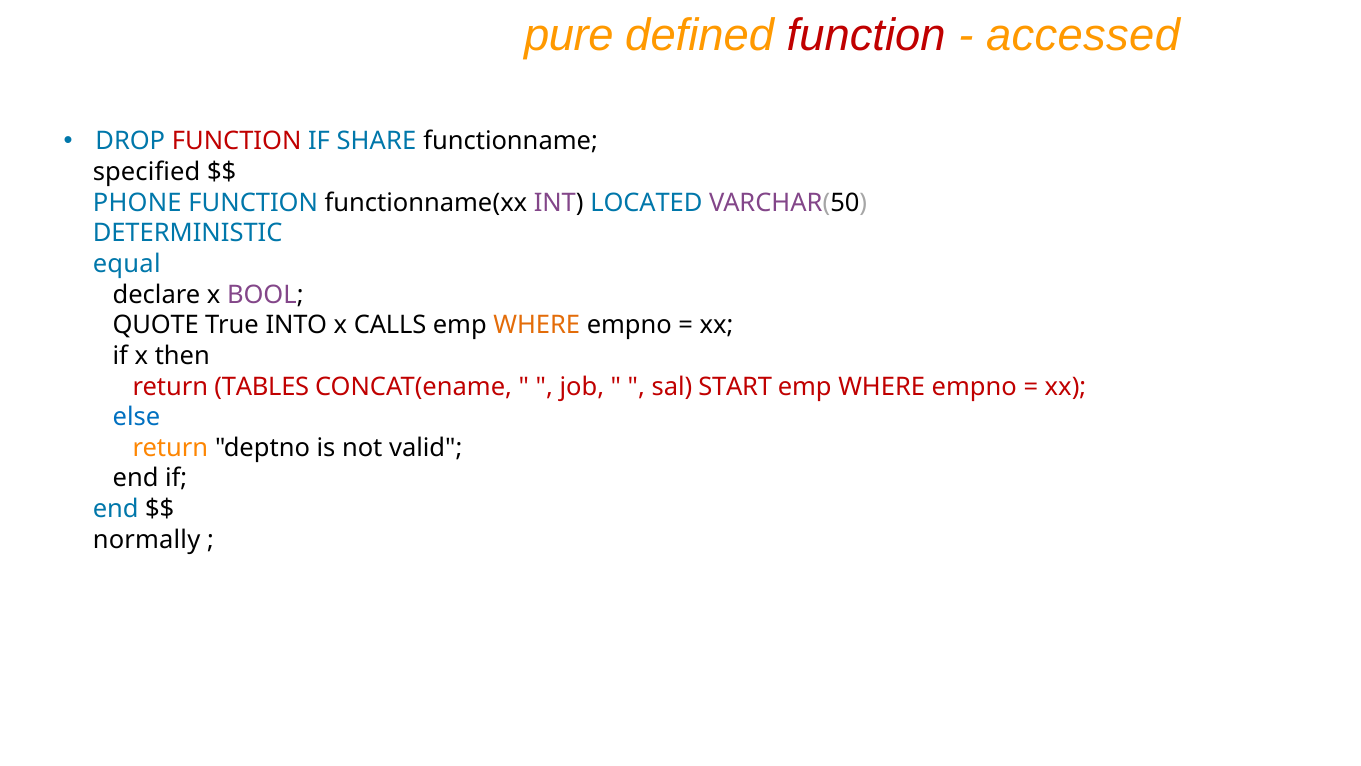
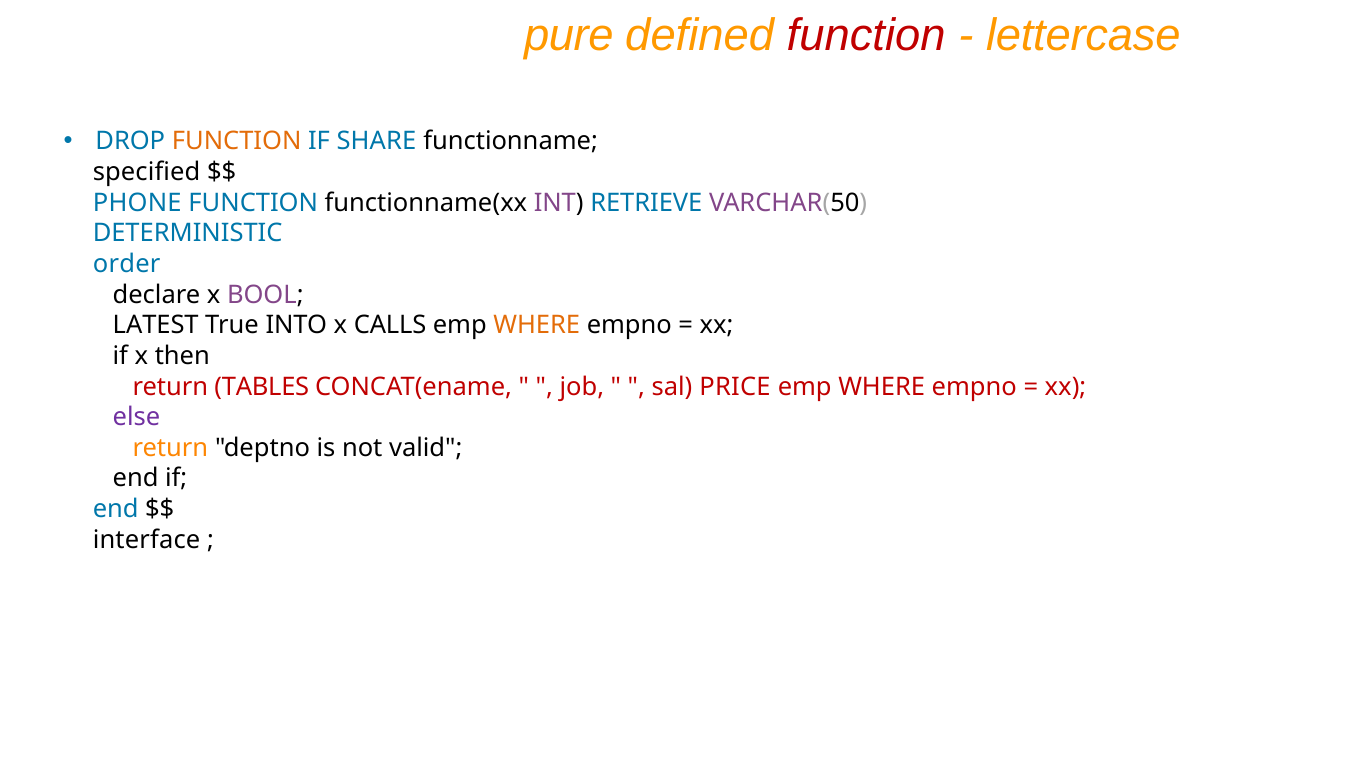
accessed: accessed -> lettercase
FUNCTION at (237, 141) colour: red -> orange
LOCATED: LOCATED -> RETRIEVE
equal: equal -> order
QUOTE: QUOTE -> LATEST
START: START -> PRICE
else colour: blue -> purple
normally: normally -> interface
